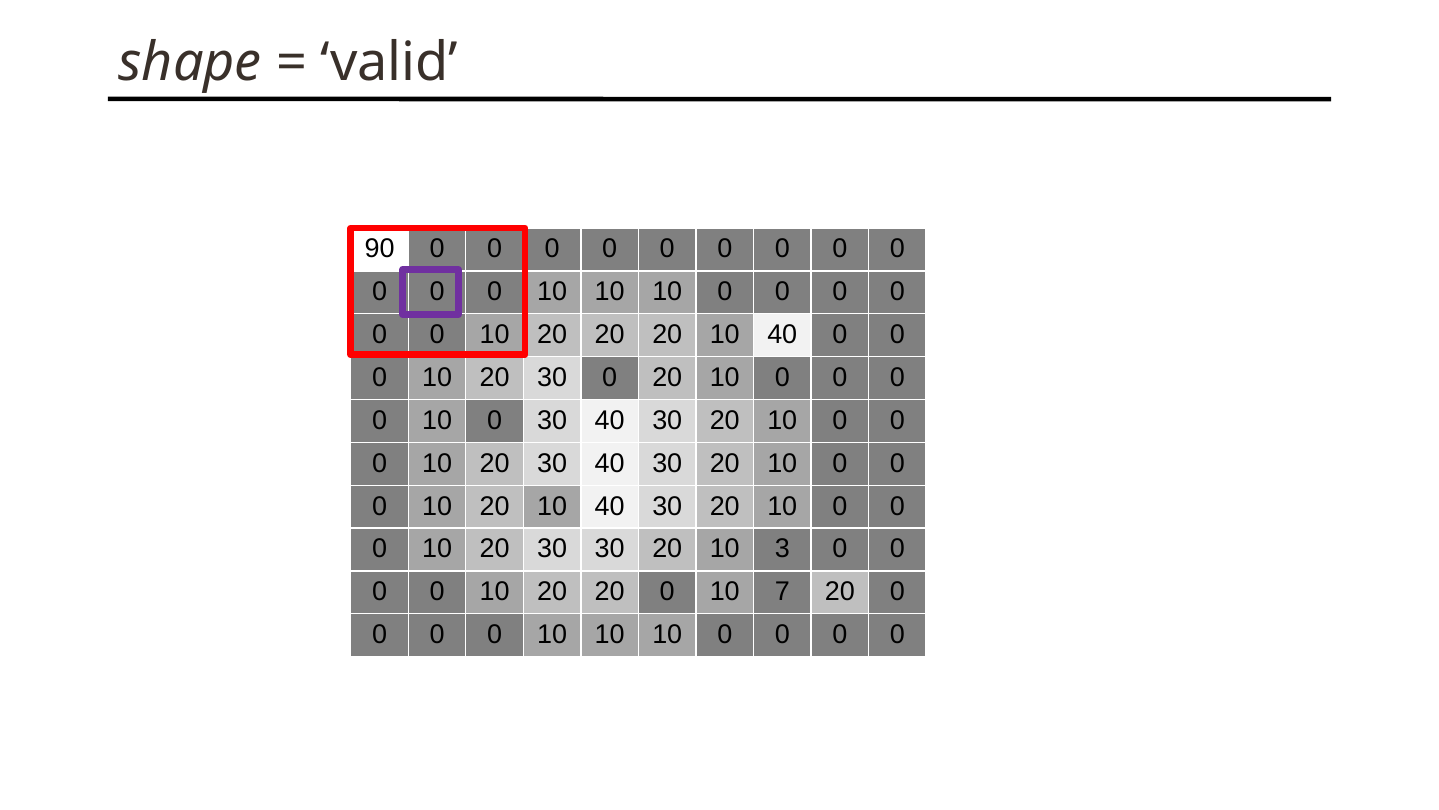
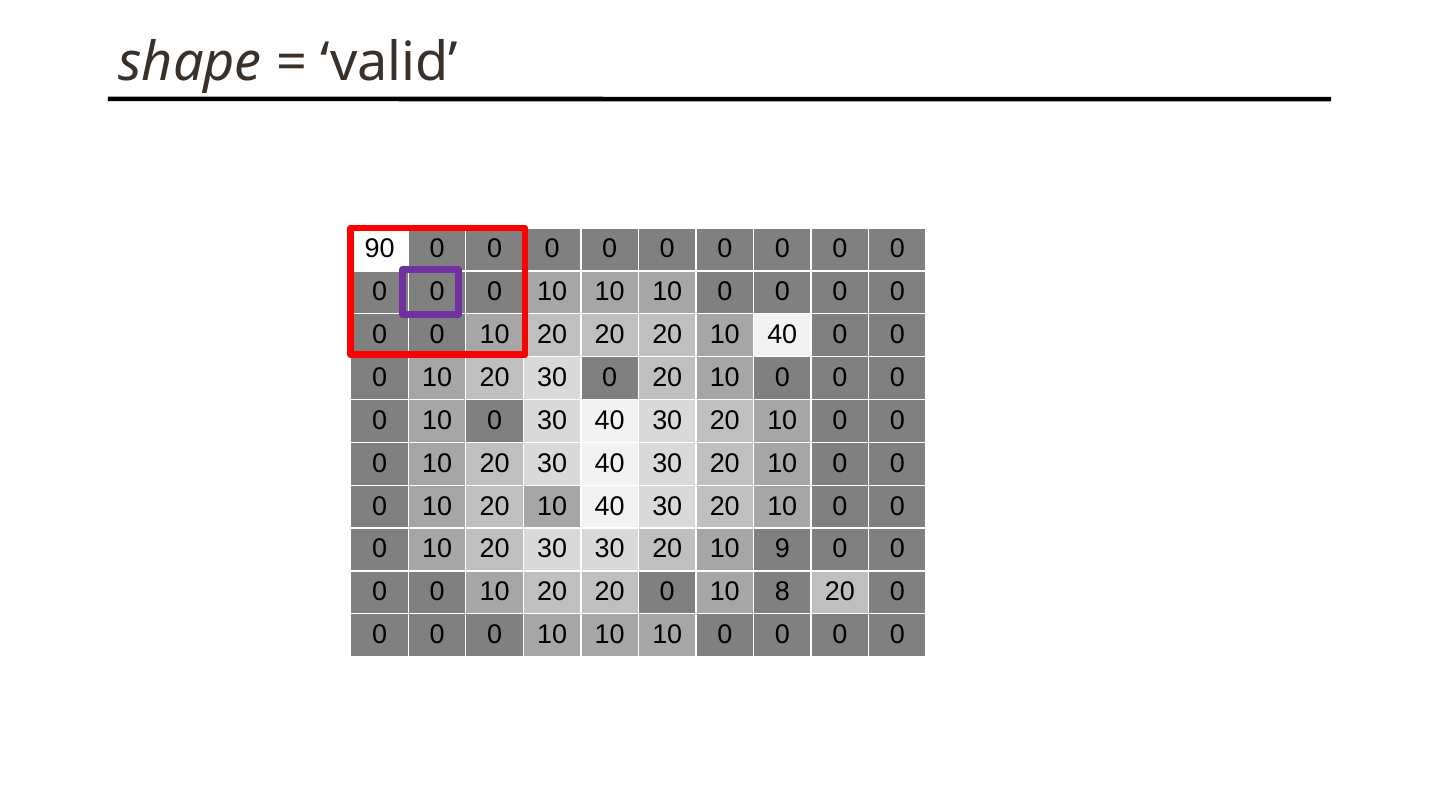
3: 3 -> 9
7: 7 -> 8
